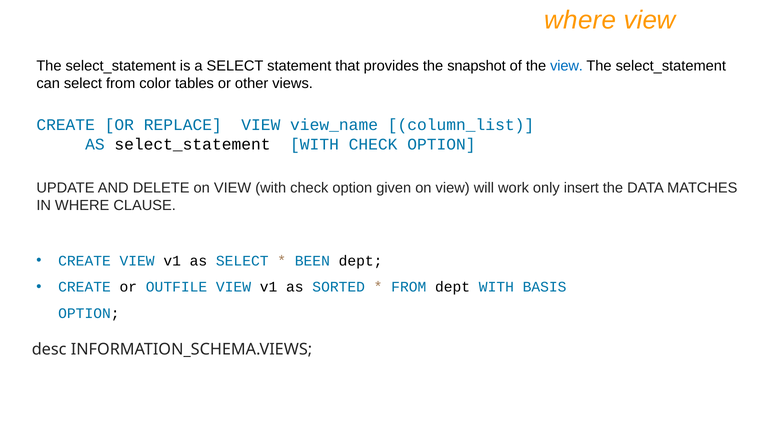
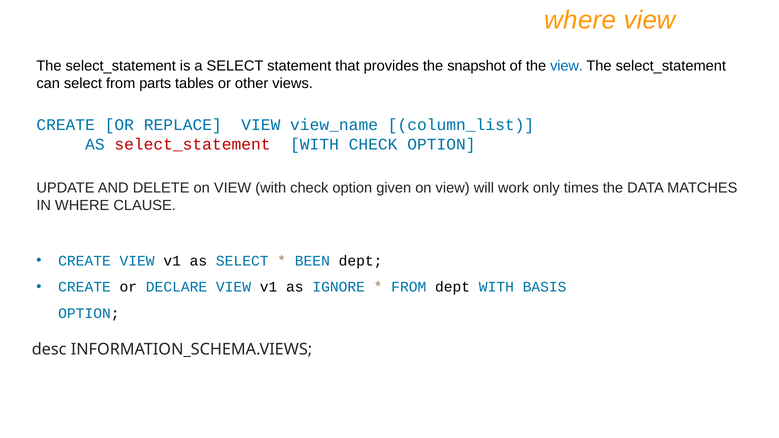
color: color -> parts
select_statement at (192, 144) colour: black -> red
insert: insert -> times
OUTFILE: OUTFILE -> DECLARE
SORTED: SORTED -> IGNORE
